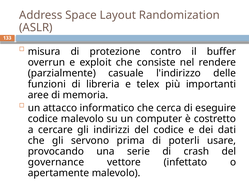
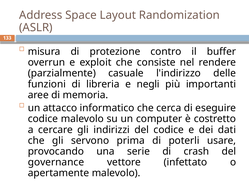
telex: telex -> negli
